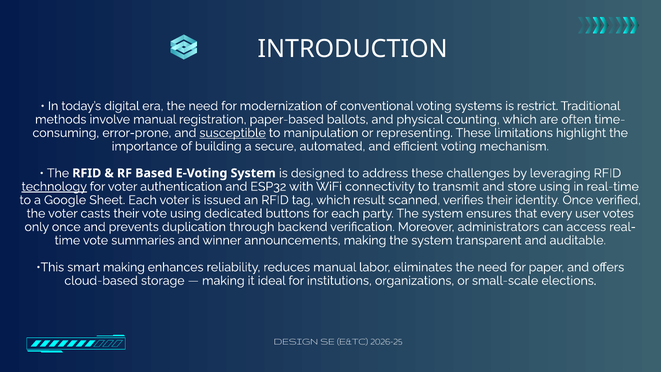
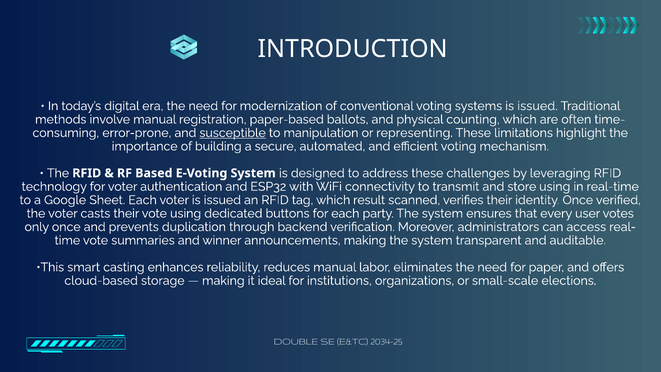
systems is restrict: restrict -> issued
technology underline: present -> none
smart making: making -> casting
DESIGN: DESIGN -> DOUBLE
2026-25: 2026-25 -> 2034-25
